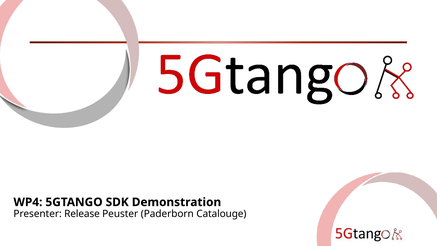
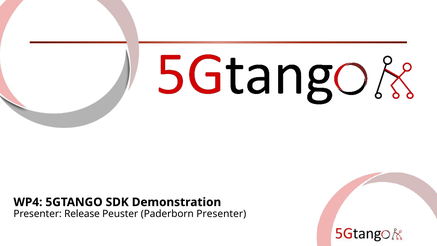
Paderborn Catalouge: Catalouge -> Presenter
